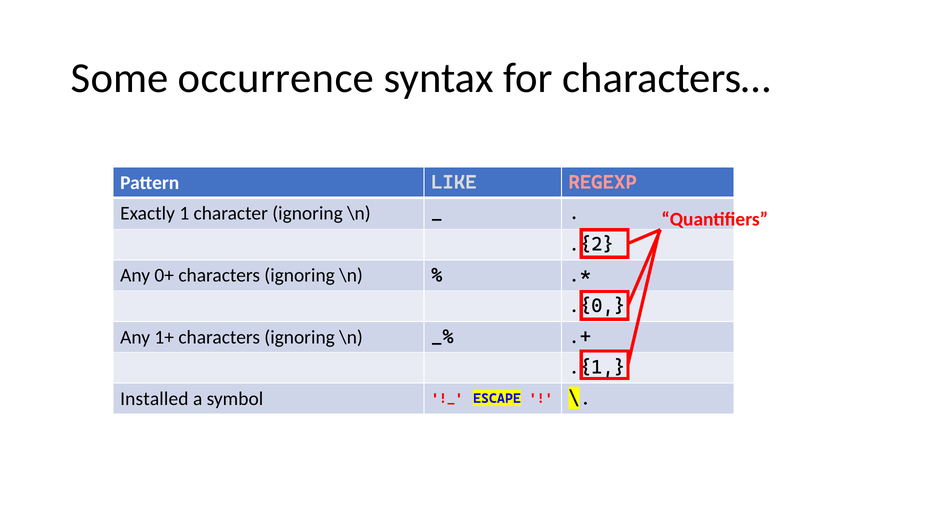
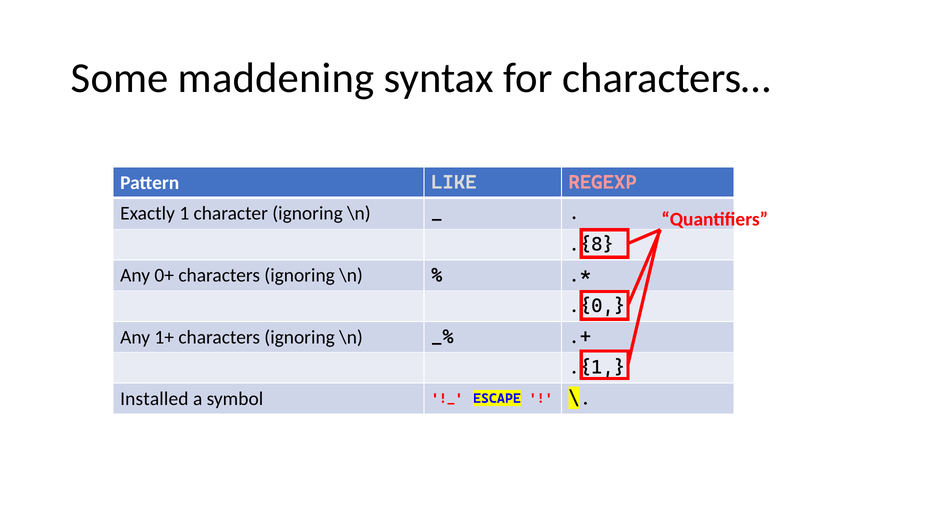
occurrence: occurrence -> maddening
.{2: .{2 -> .{8
